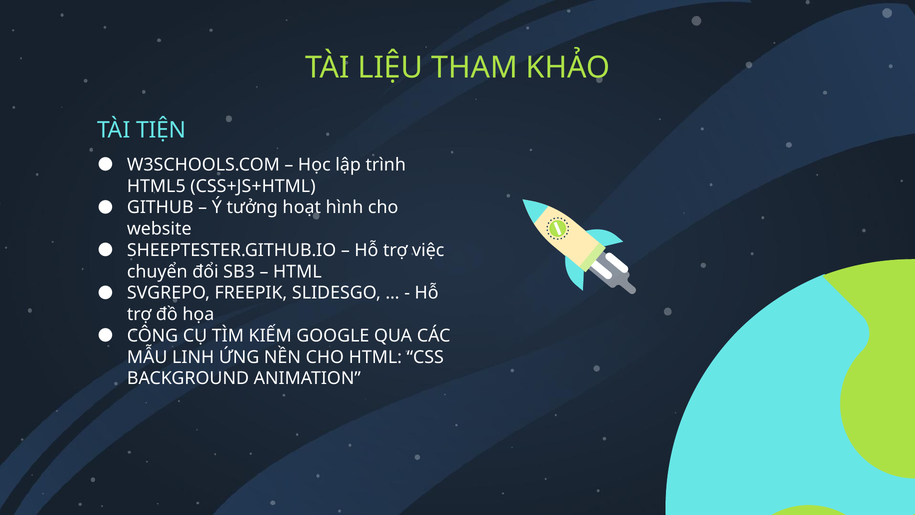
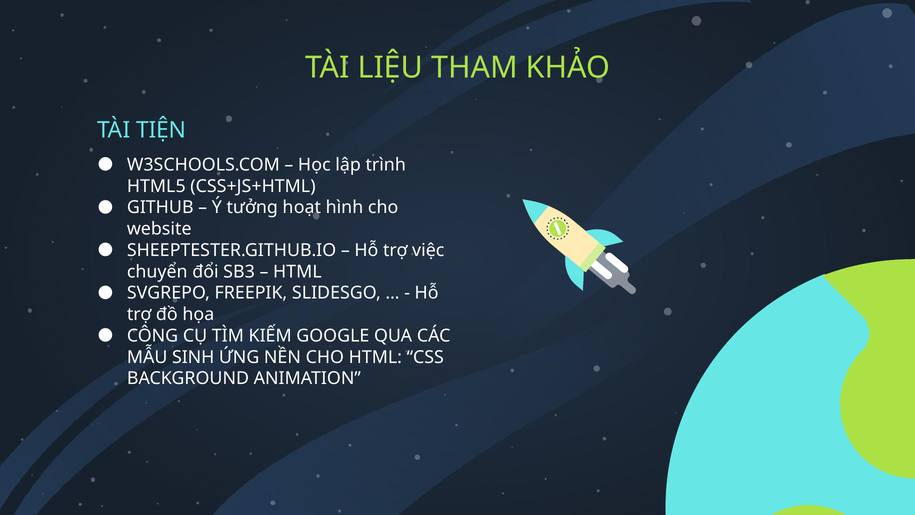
LINH: LINH -> SINH
